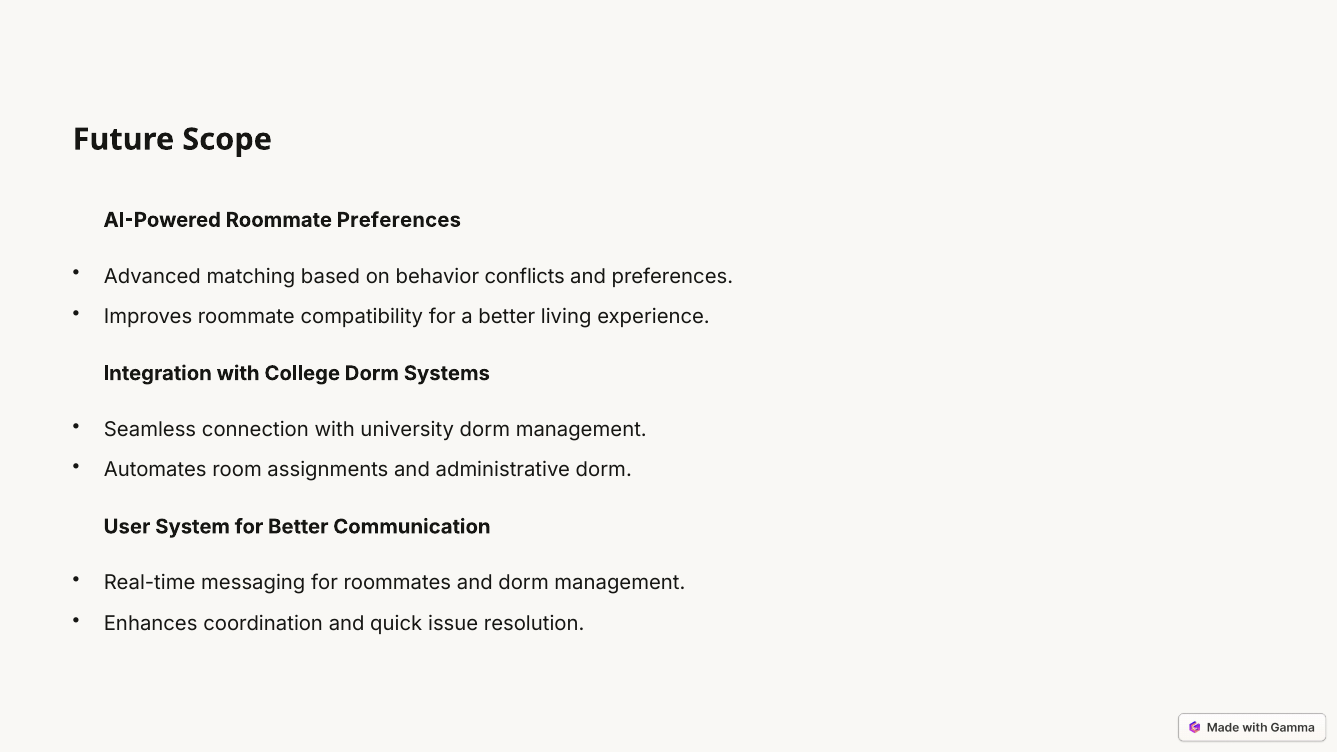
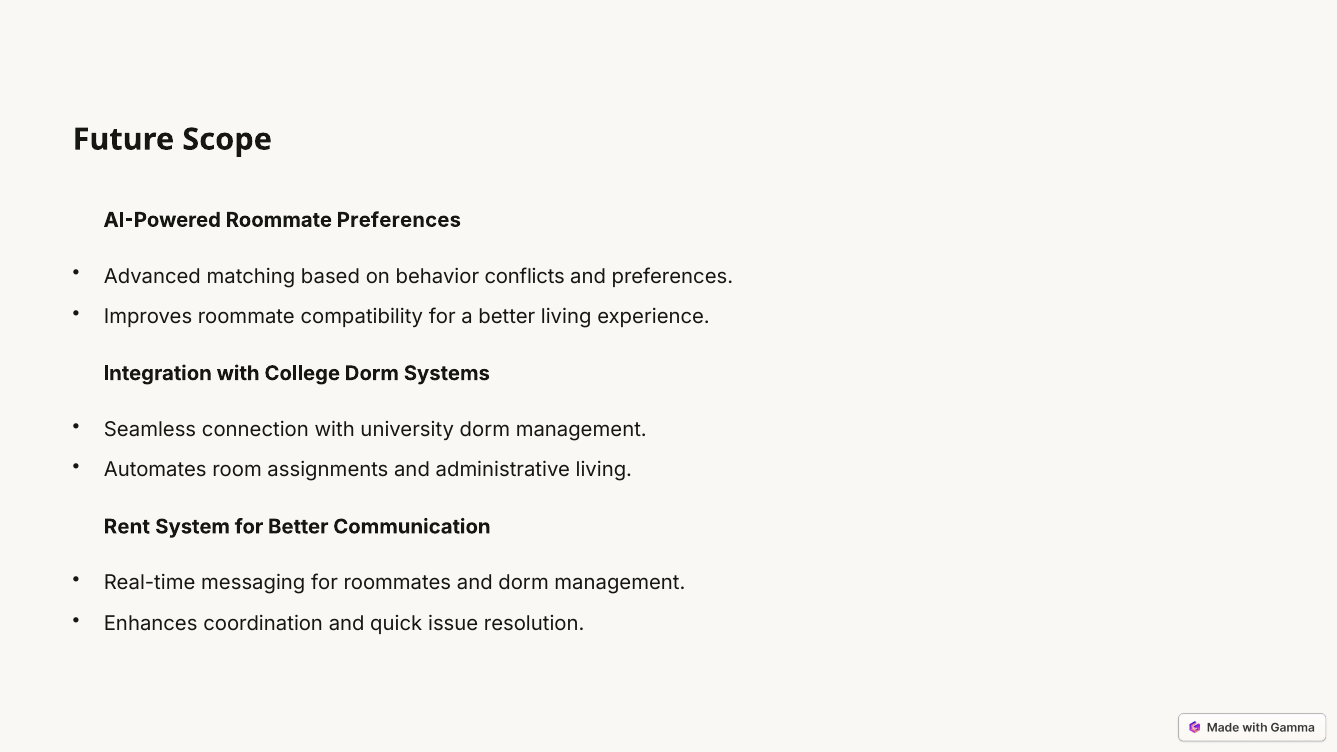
administrative dorm: dorm -> living
User: User -> Rent
